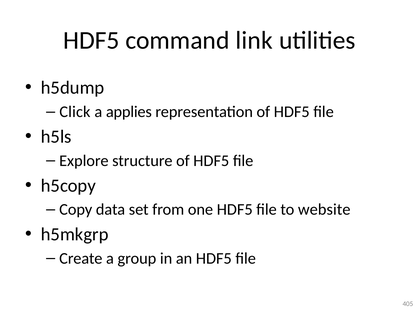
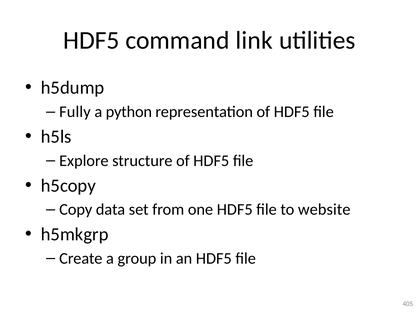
Click: Click -> Fully
applies: applies -> python
